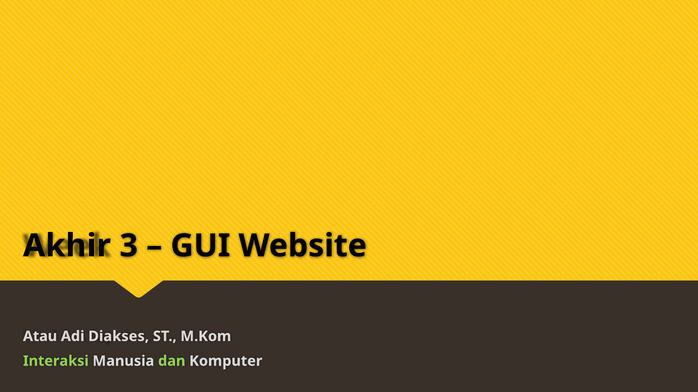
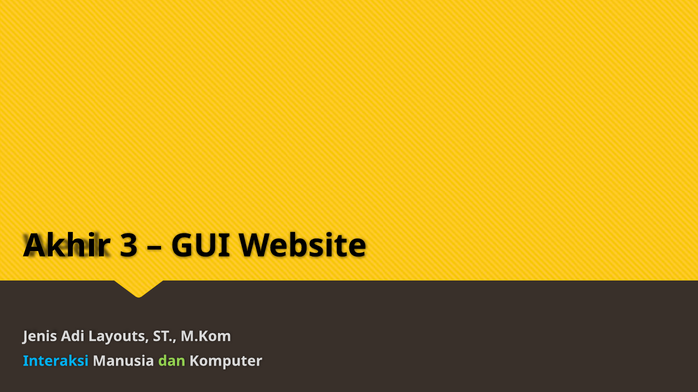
Atau: Atau -> Jenis
Diakses: Diakses -> Layouts
Interaksi colour: light green -> light blue
